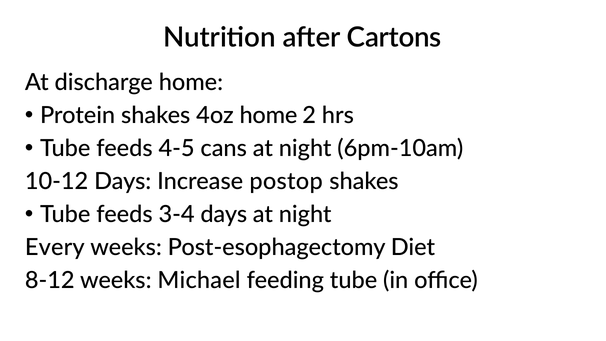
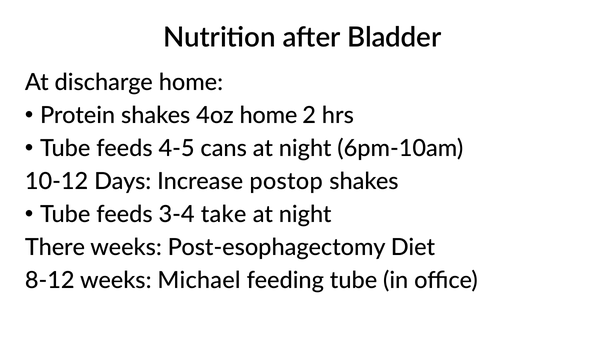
Cartons: Cartons -> Bladder
3-4 days: days -> take
Every: Every -> There
